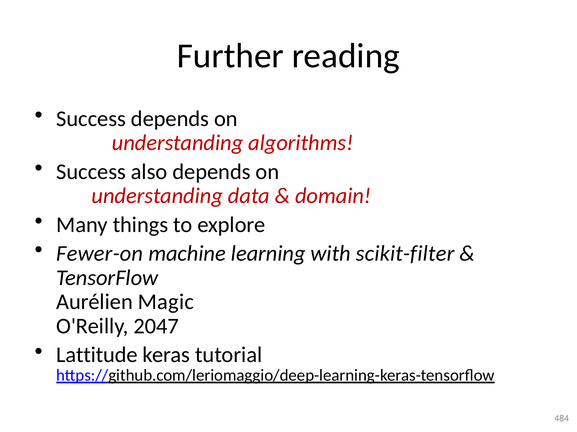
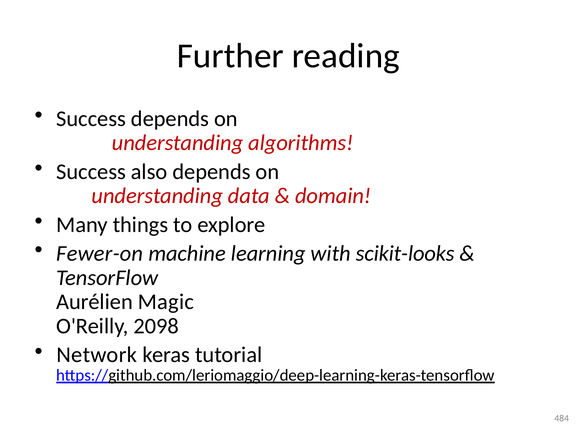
scikit-filter: scikit-filter -> scikit-looks
2047: 2047 -> 2098
Lattitude: Lattitude -> Network
